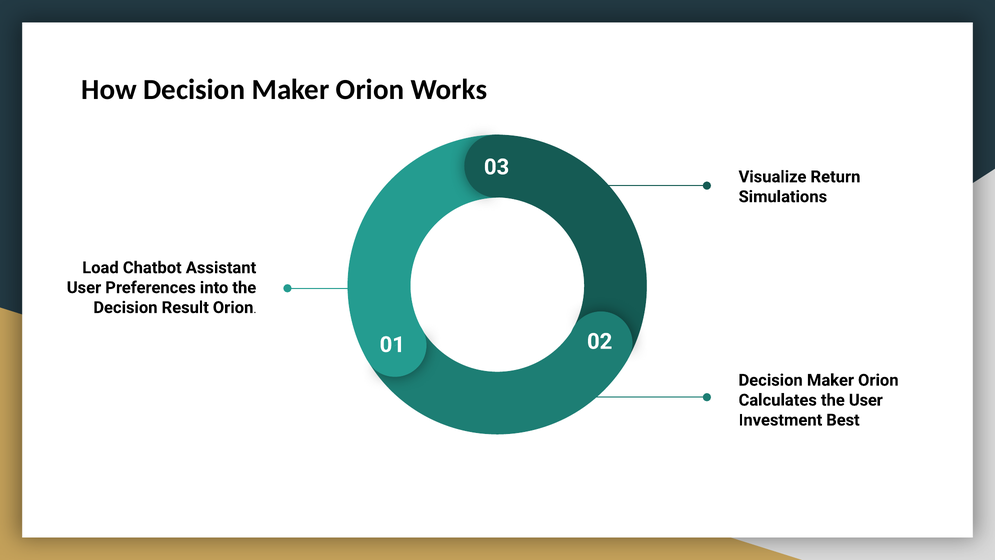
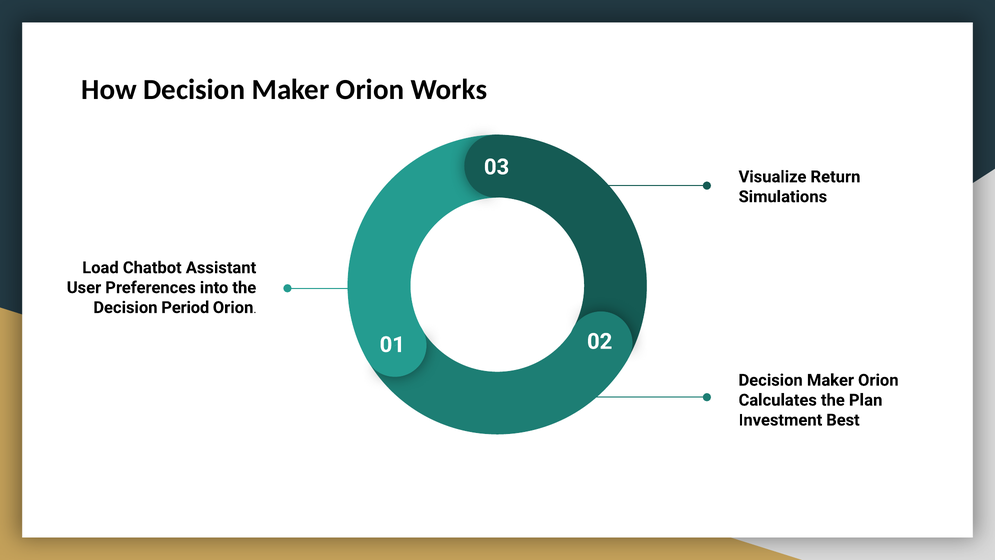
Result: Result -> Period
the User: User -> Plan
